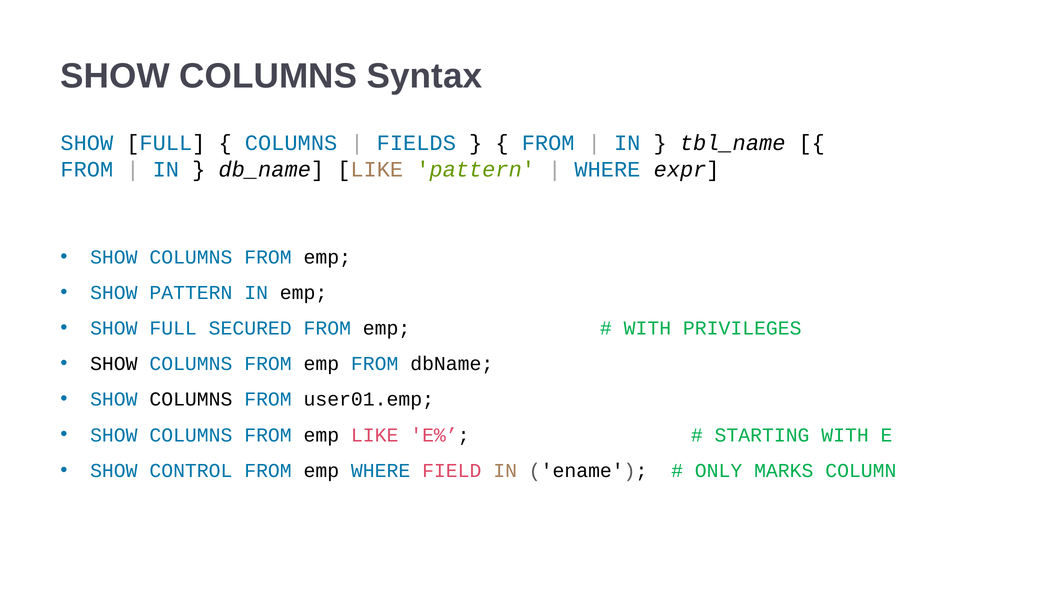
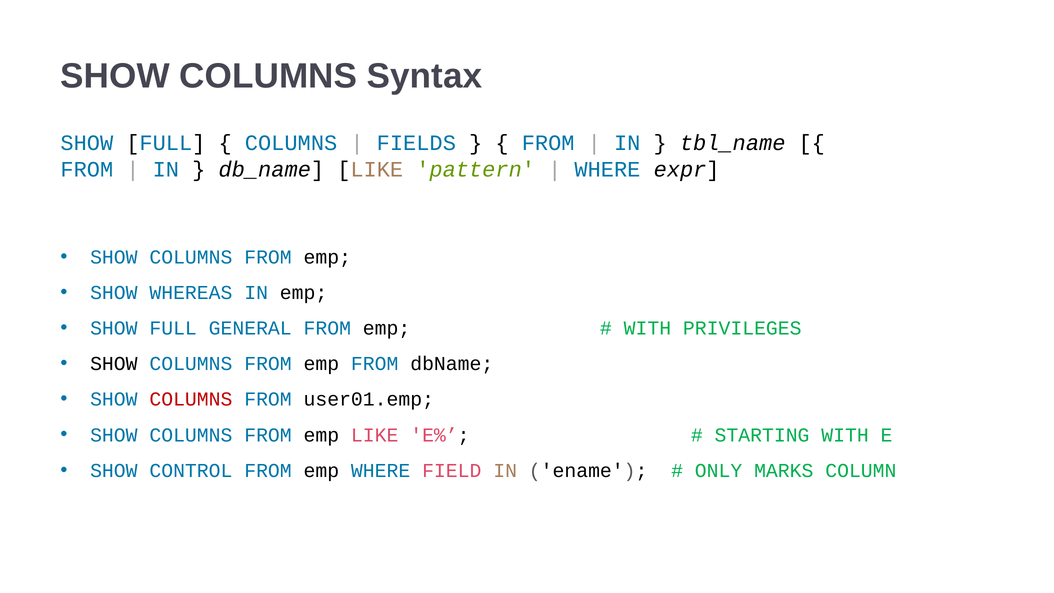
SHOW PATTERN: PATTERN -> WHEREAS
SECURED: SECURED -> GENERAL
COLUMNS at (191, 399) colour: black -> red
